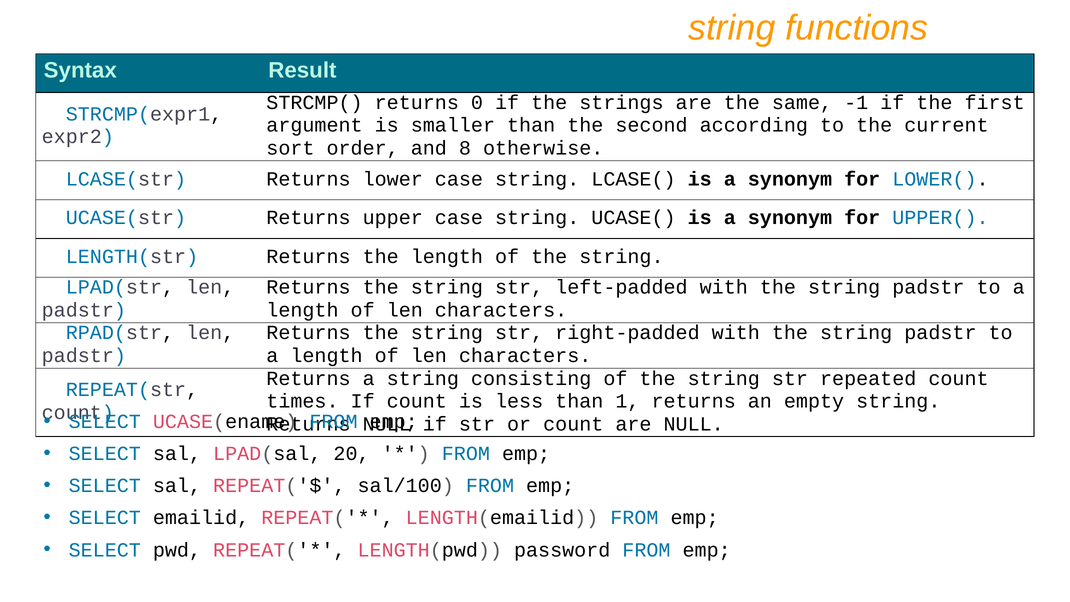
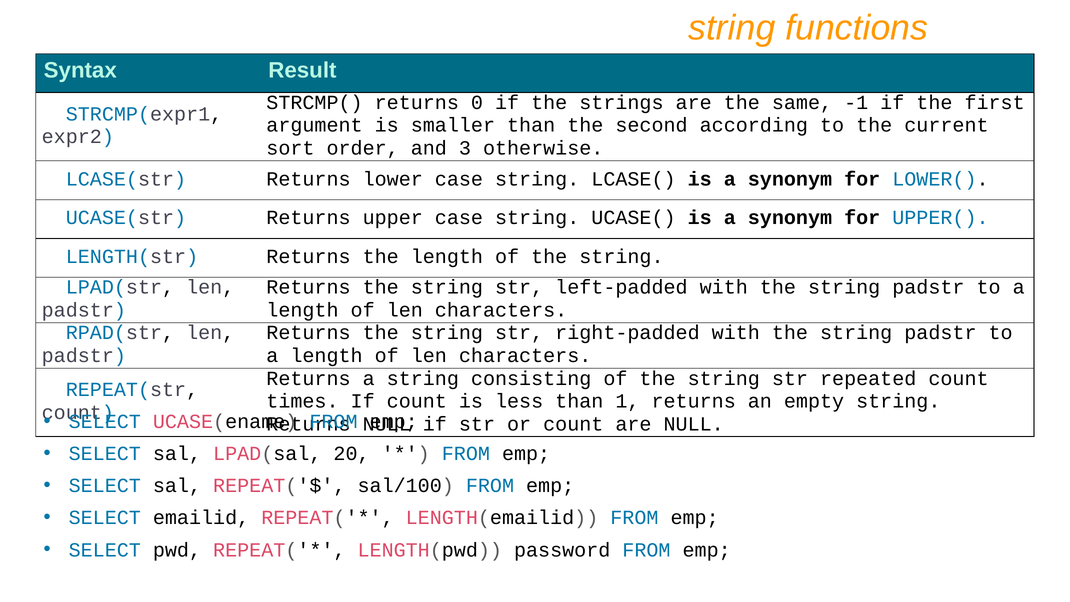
8: 8 -> 3
